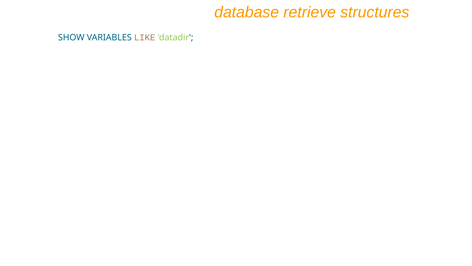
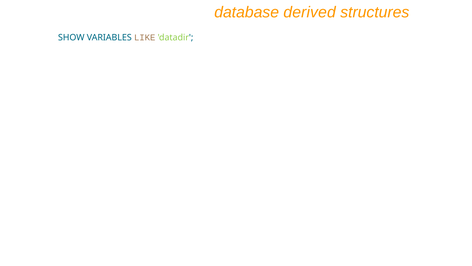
retrieve: retrieve -> derived
